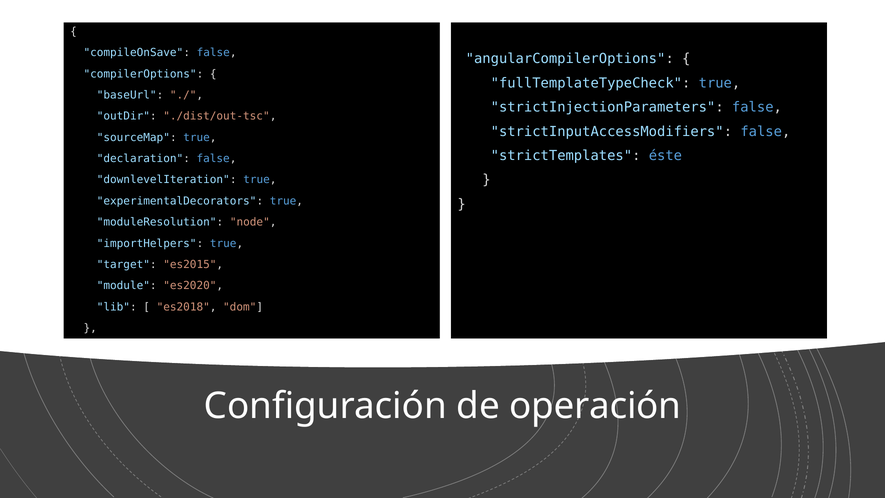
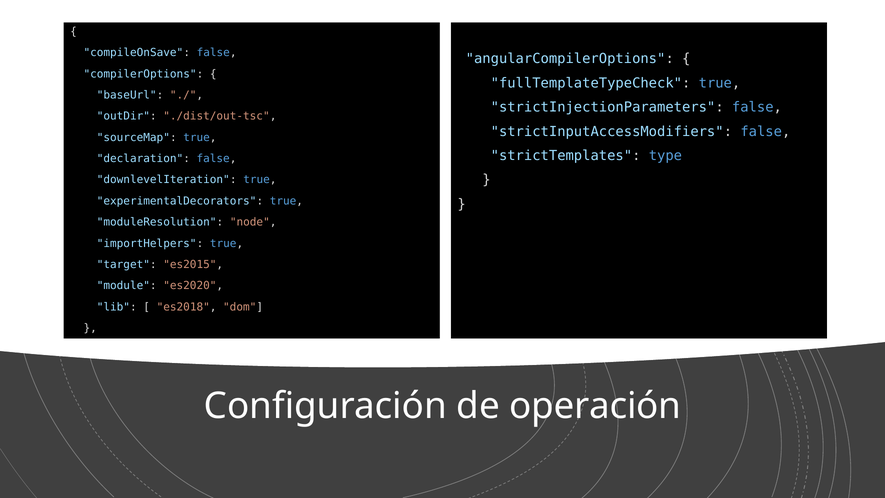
éste: éste -> type
